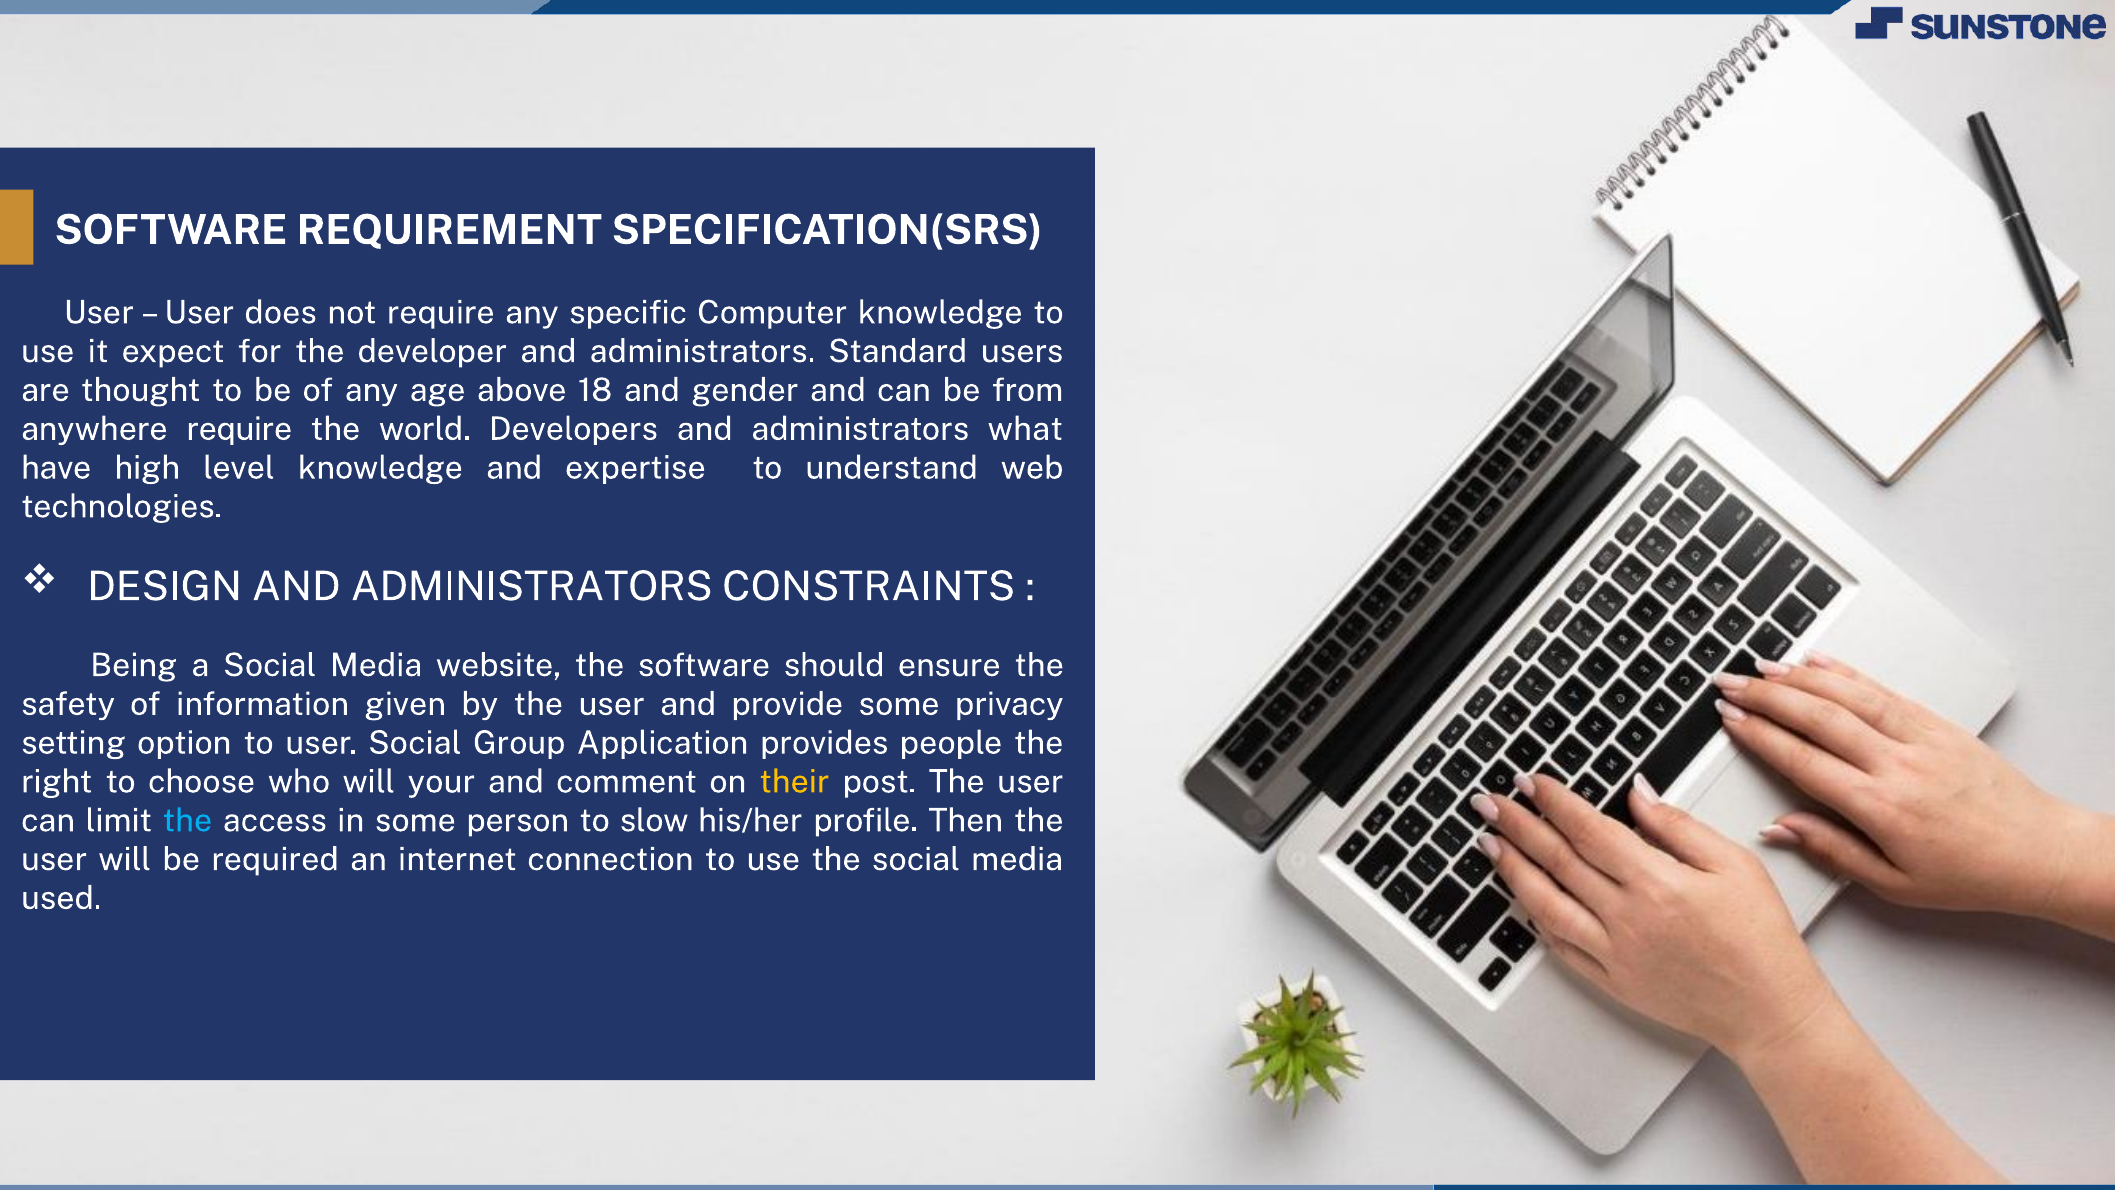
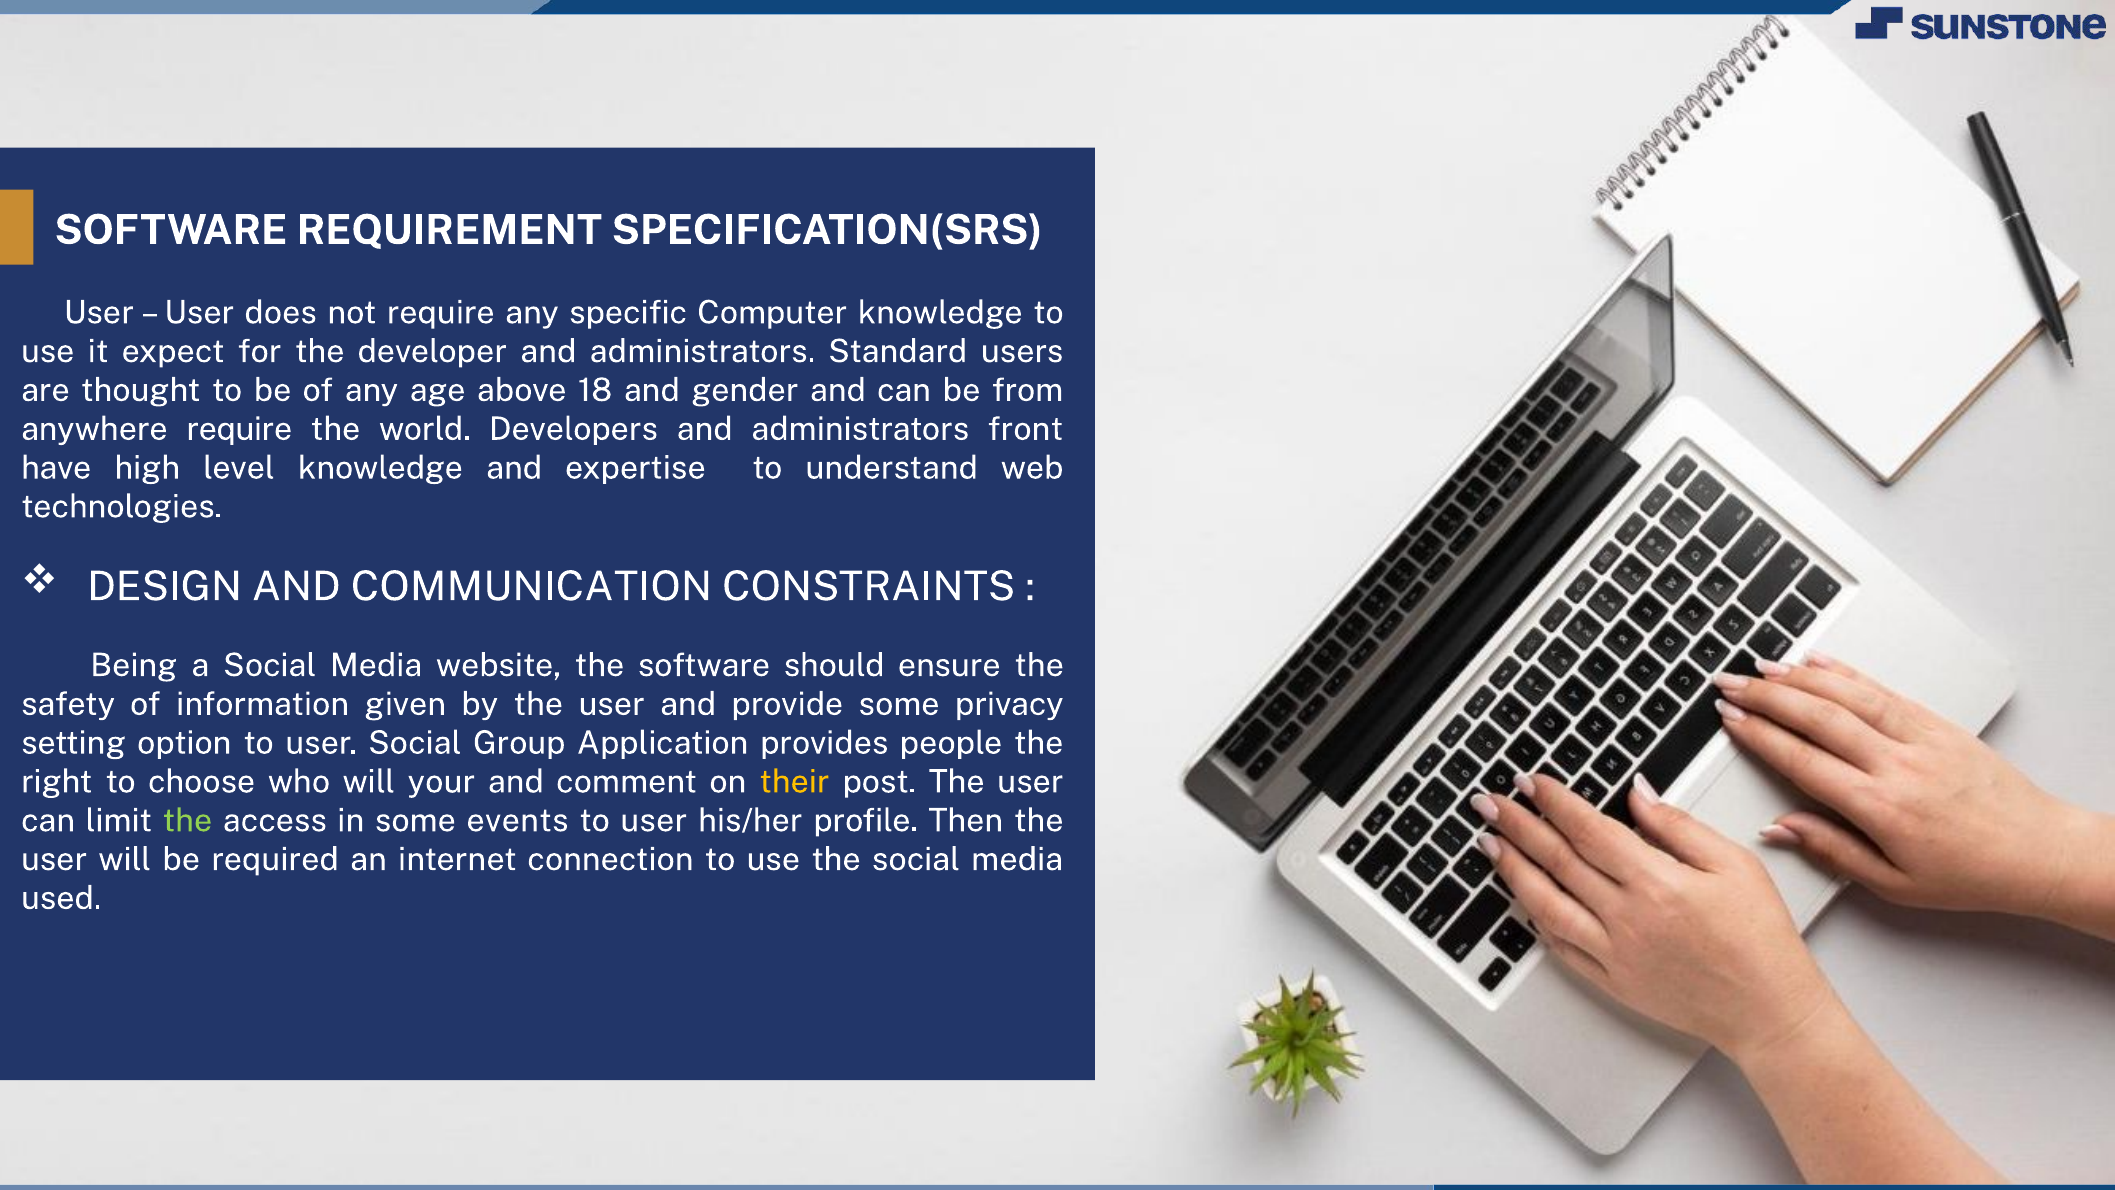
what: what -> front
DESIGN AND ADMINISTRATORS: ADMINISTRATORS -> COMMUNICATION
the at (187, 820) colour: light blue -> light green
person: person -> events
slow at (654, 820): slow -> user
